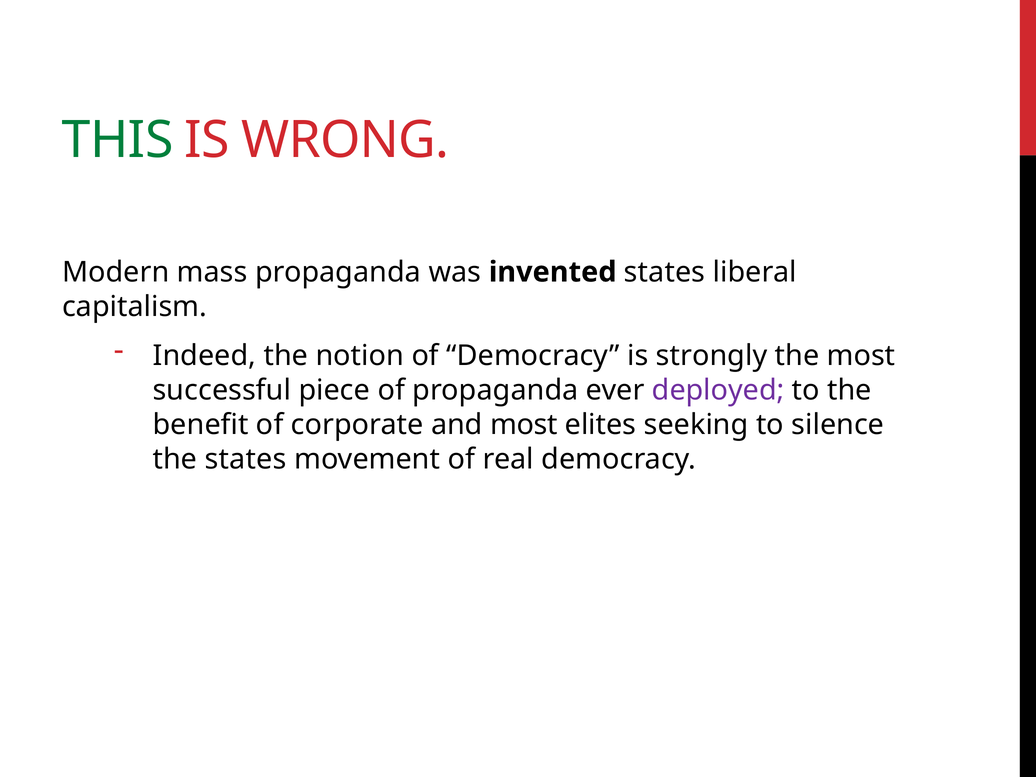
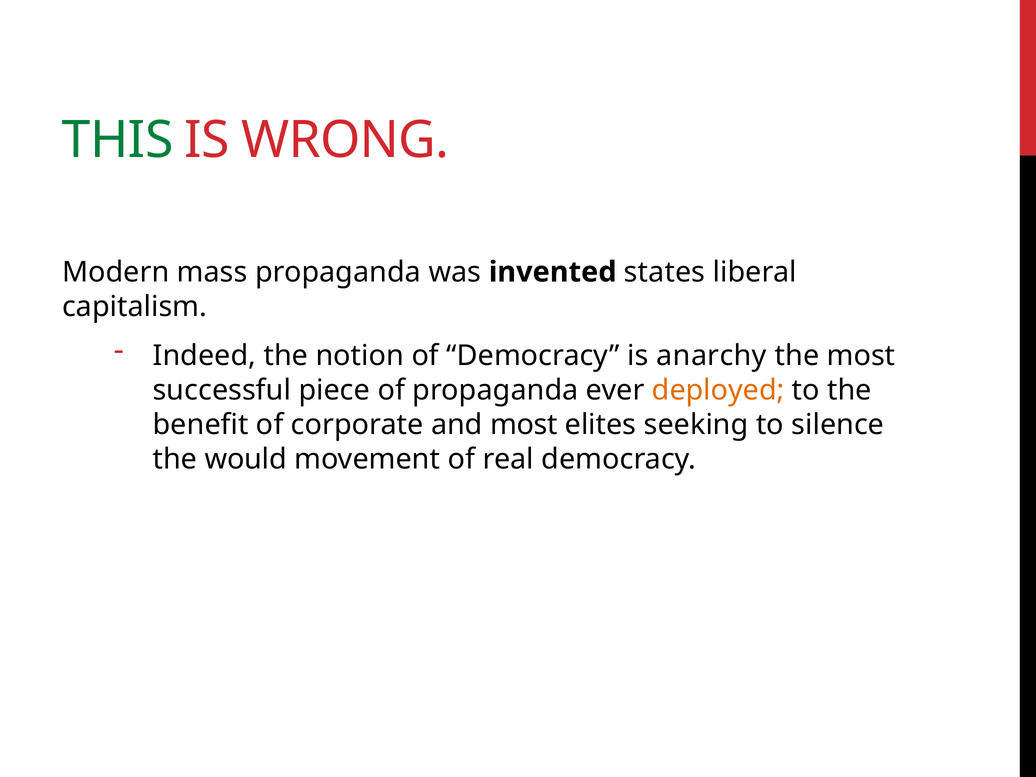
strongly: strongly -> anarchy
deployed colour: purple -> orange
the states: states -> would
